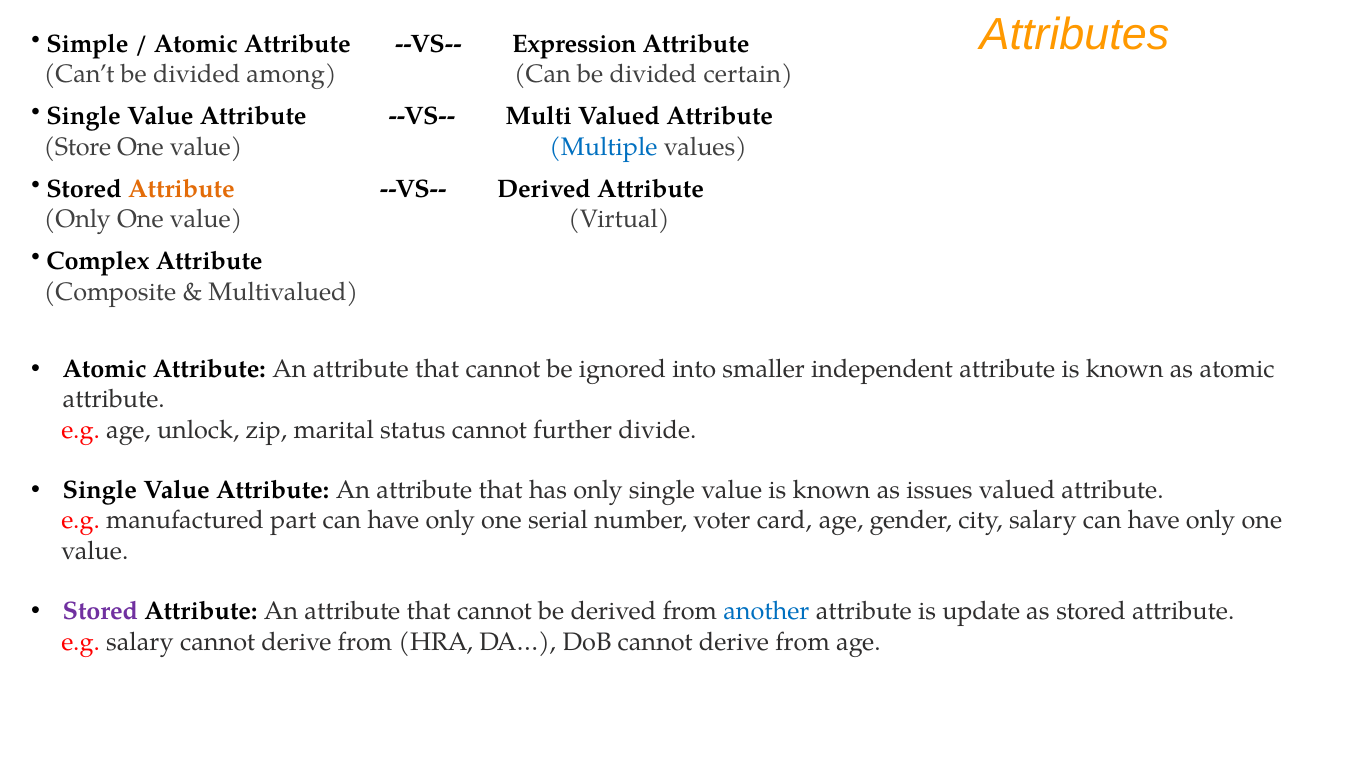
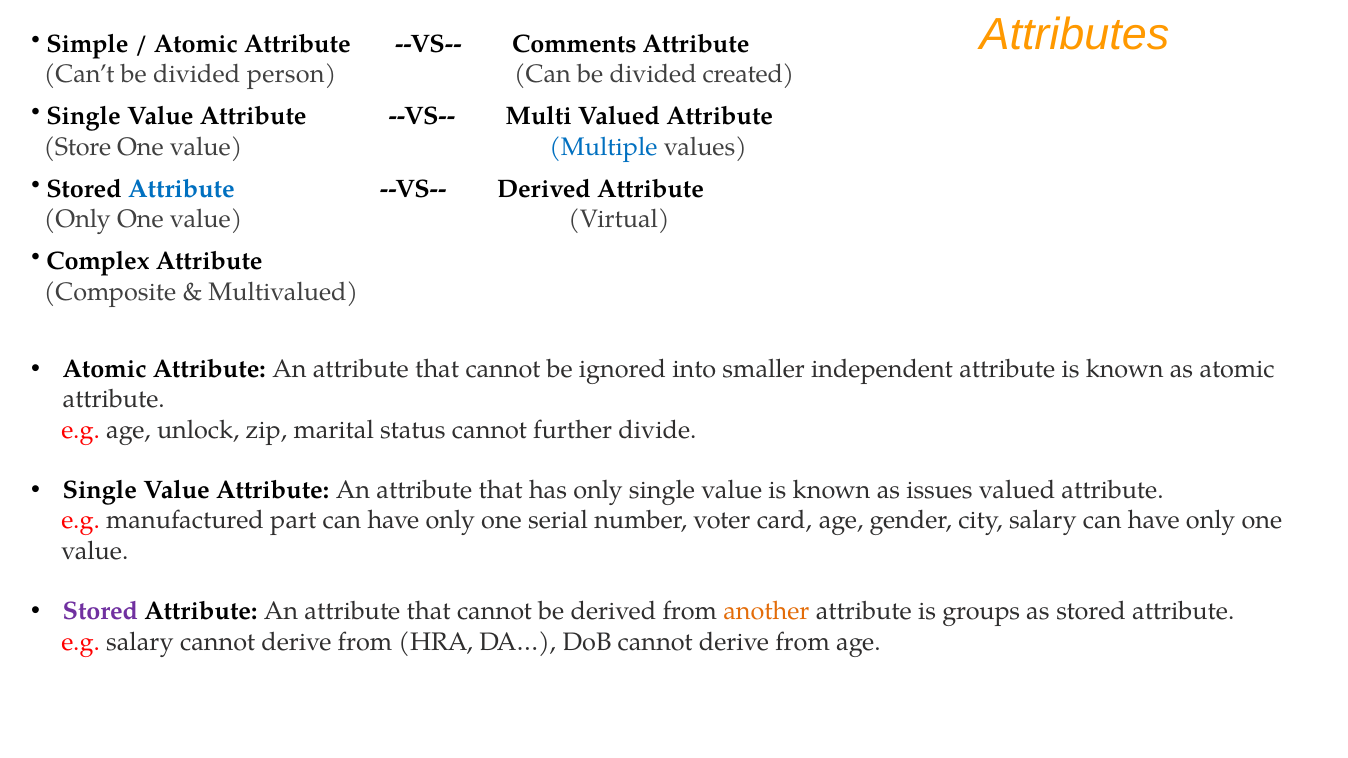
Expression: Expression -> Comments
among: among -> person
certain: certain -> created
Attribute at (181, 189) colour: orange -> blue
another colour: blue -> orange
update: update -> groups
